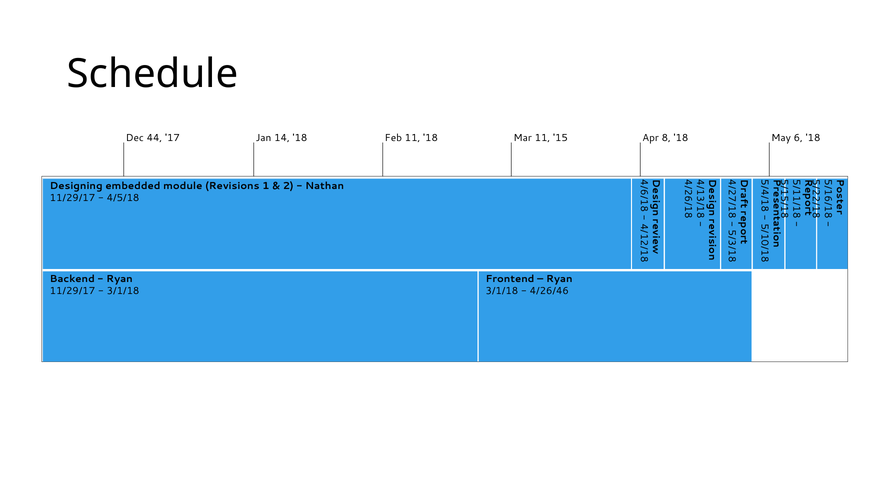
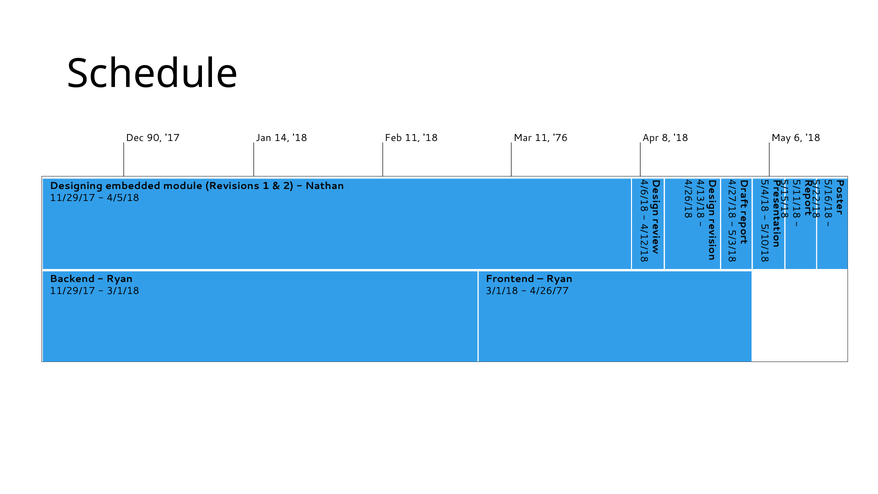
44: 44 -> 90
15: 15 -> 76
4/26/46: 4/26/46 -> 4/26/77
